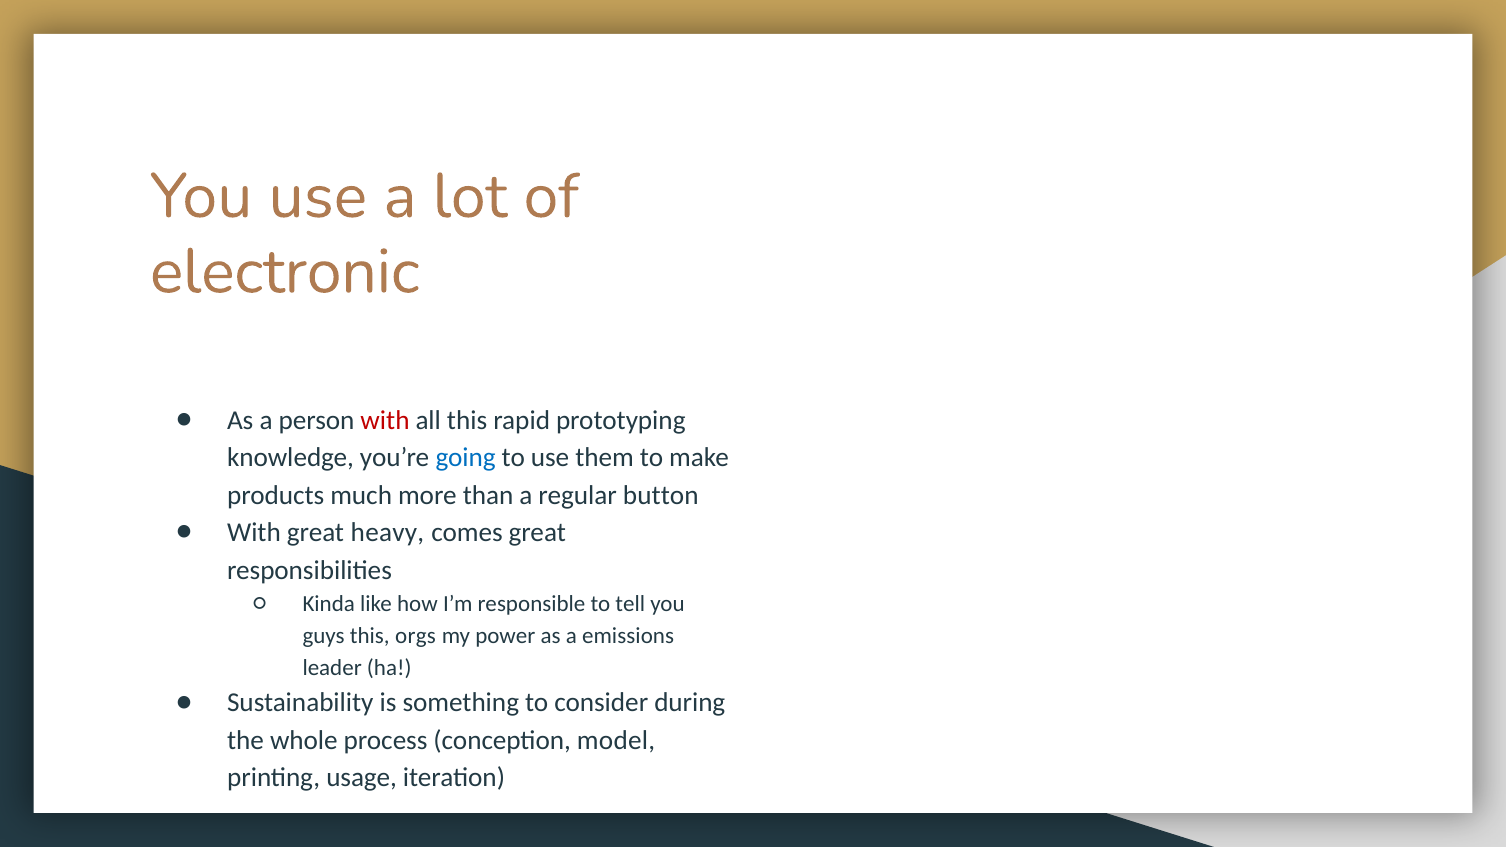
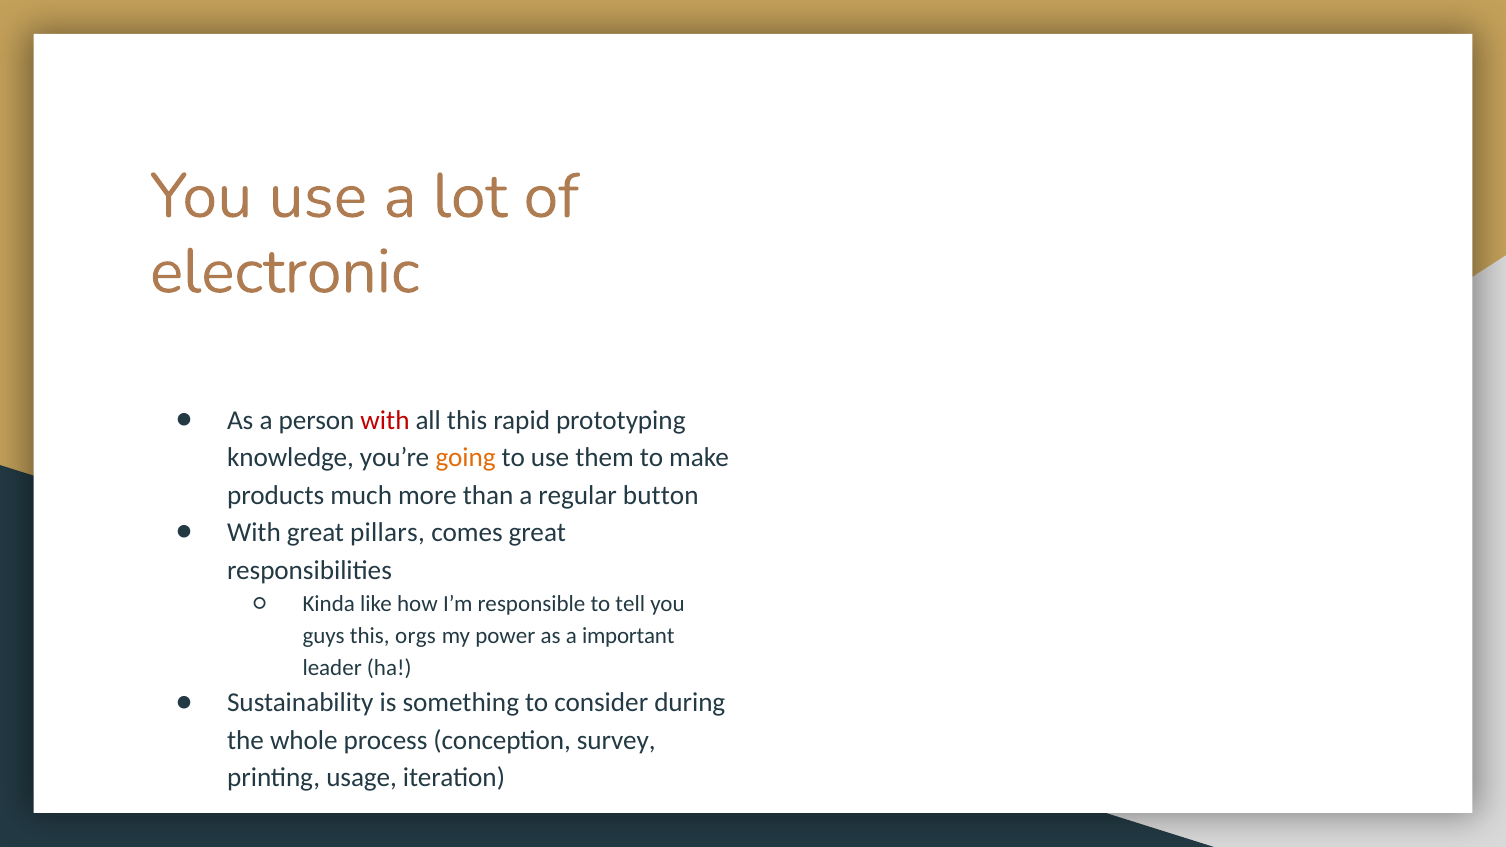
going colour: blue -> orange
heavy: heavy -> pillars
emissions: emissions -> important
model: model -> survey
